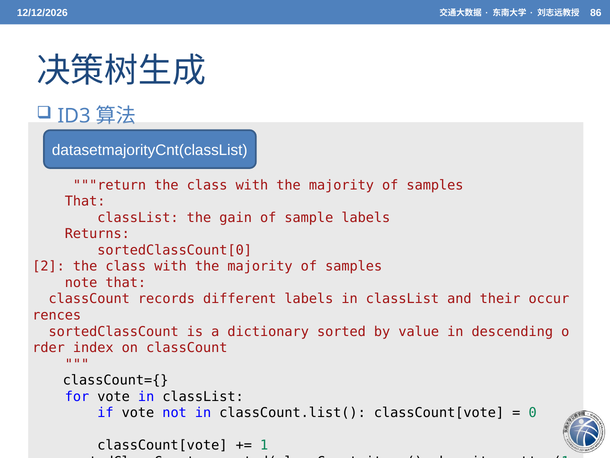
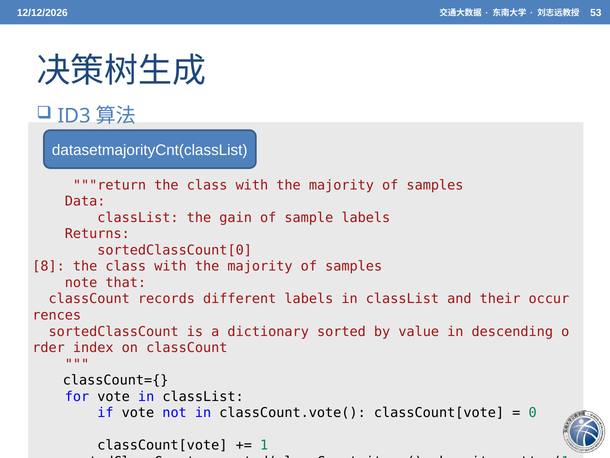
86: 86 -> 53
That at (85, 201): That -> Data
2: 2 -> 8
classCount.list(: classCount.list( -> classCount.vote(
